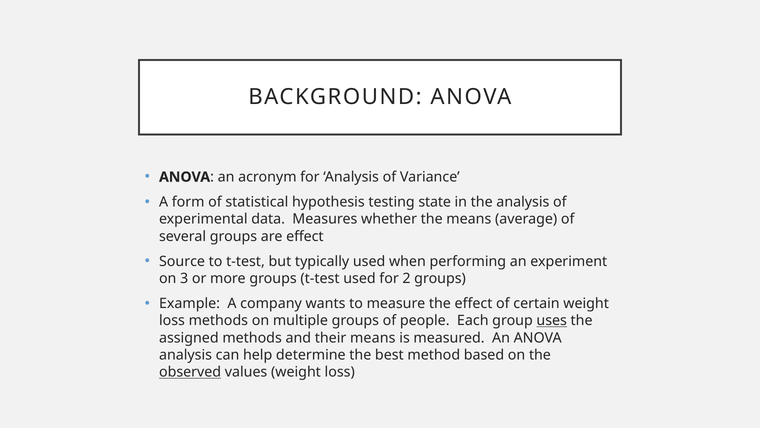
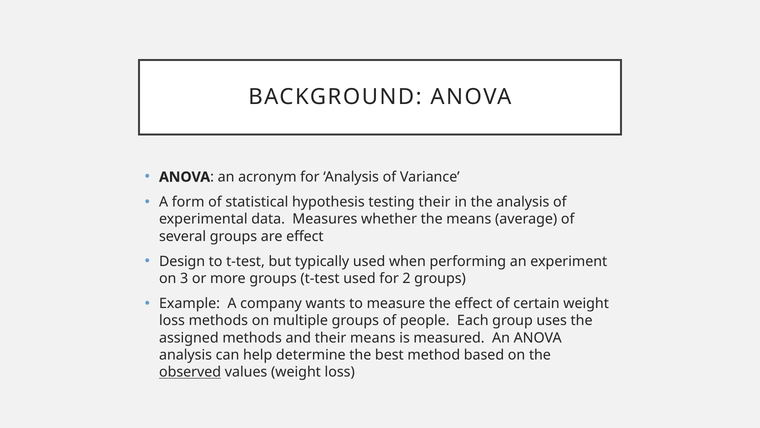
testing state: state -> their
Source: Source -> Design
uses underline: present -> none
